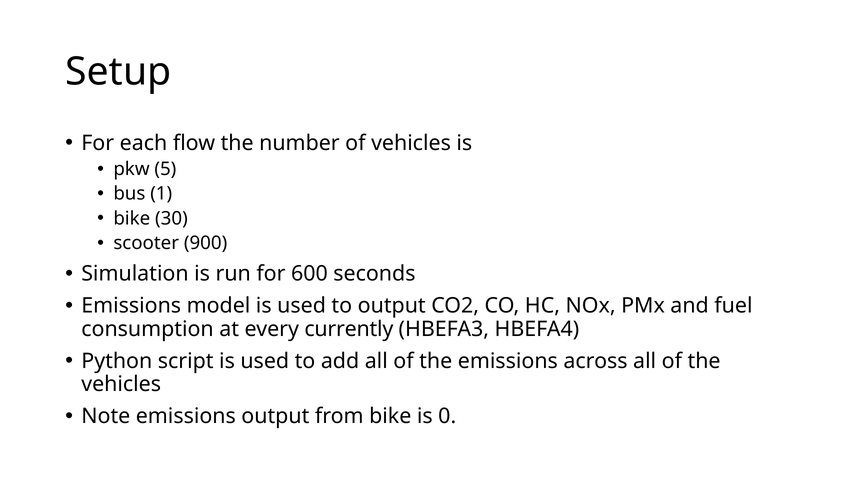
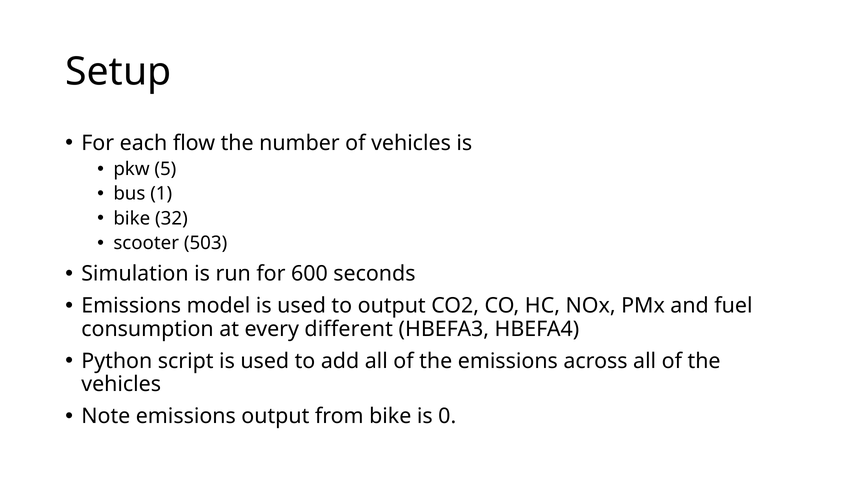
30: 30 -> 32
900: 900 -> 503
currently: currently -> different
